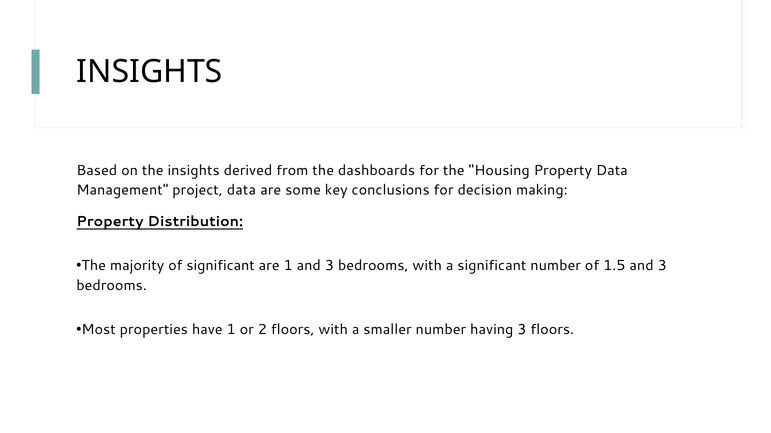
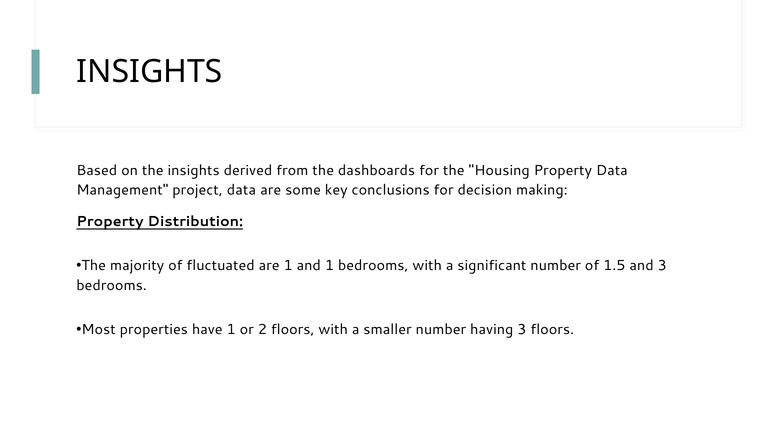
of significant: significant -> fluctuated
1 and 3: 3 -> 1
